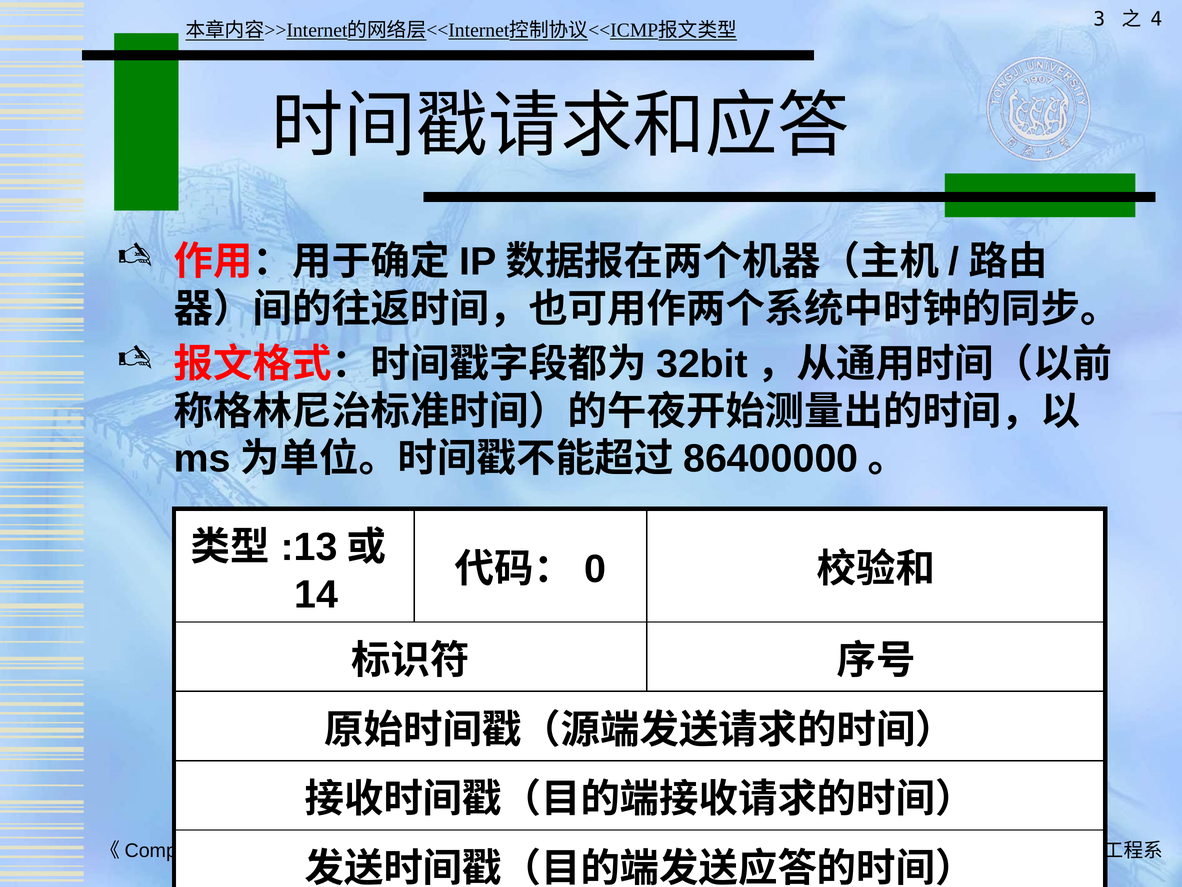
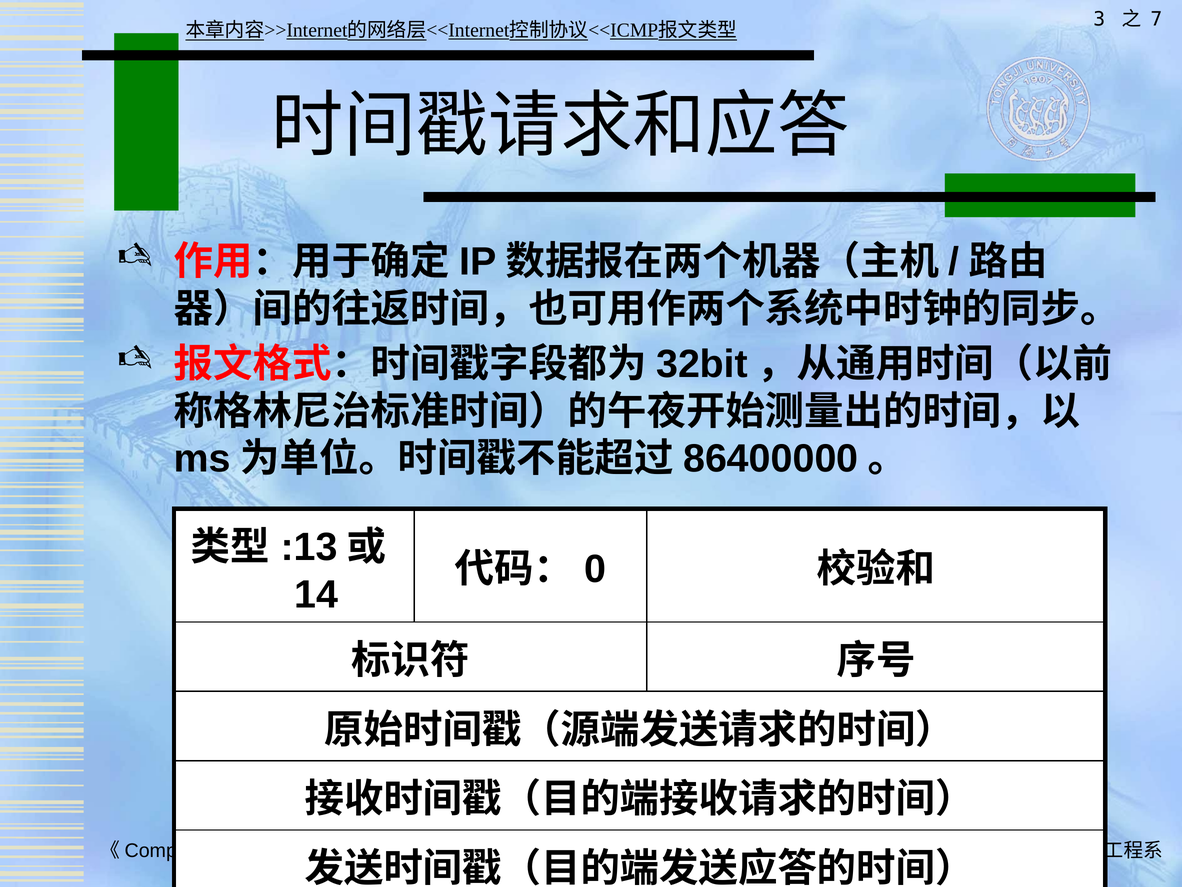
4: 4 -> 7
